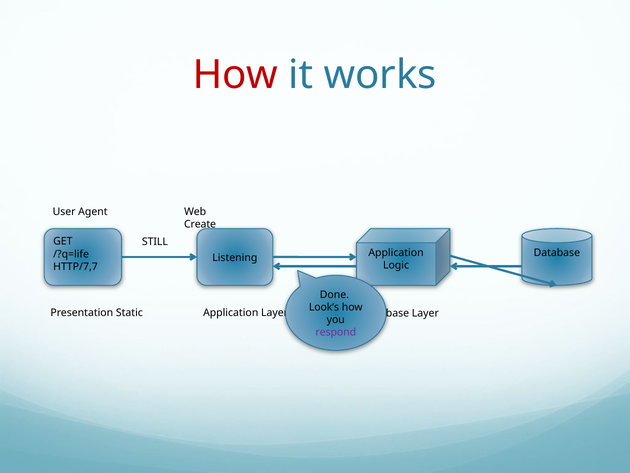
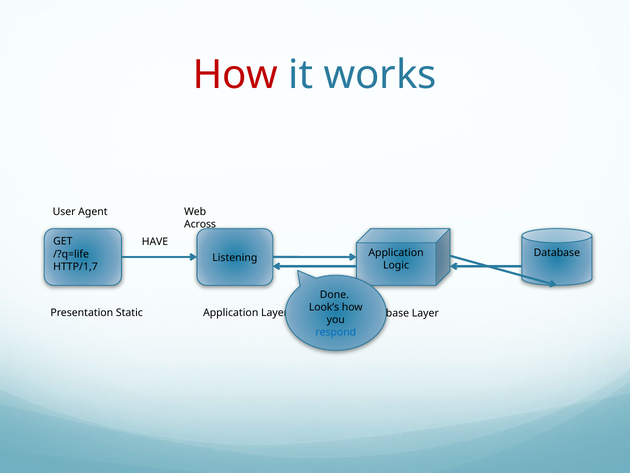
Create: Create -> Across
STILL: STILL -> HAVE
HTTP/7,7: HTTP/7,7 -> HTTP/1,7
respond colour: purple -> blue
